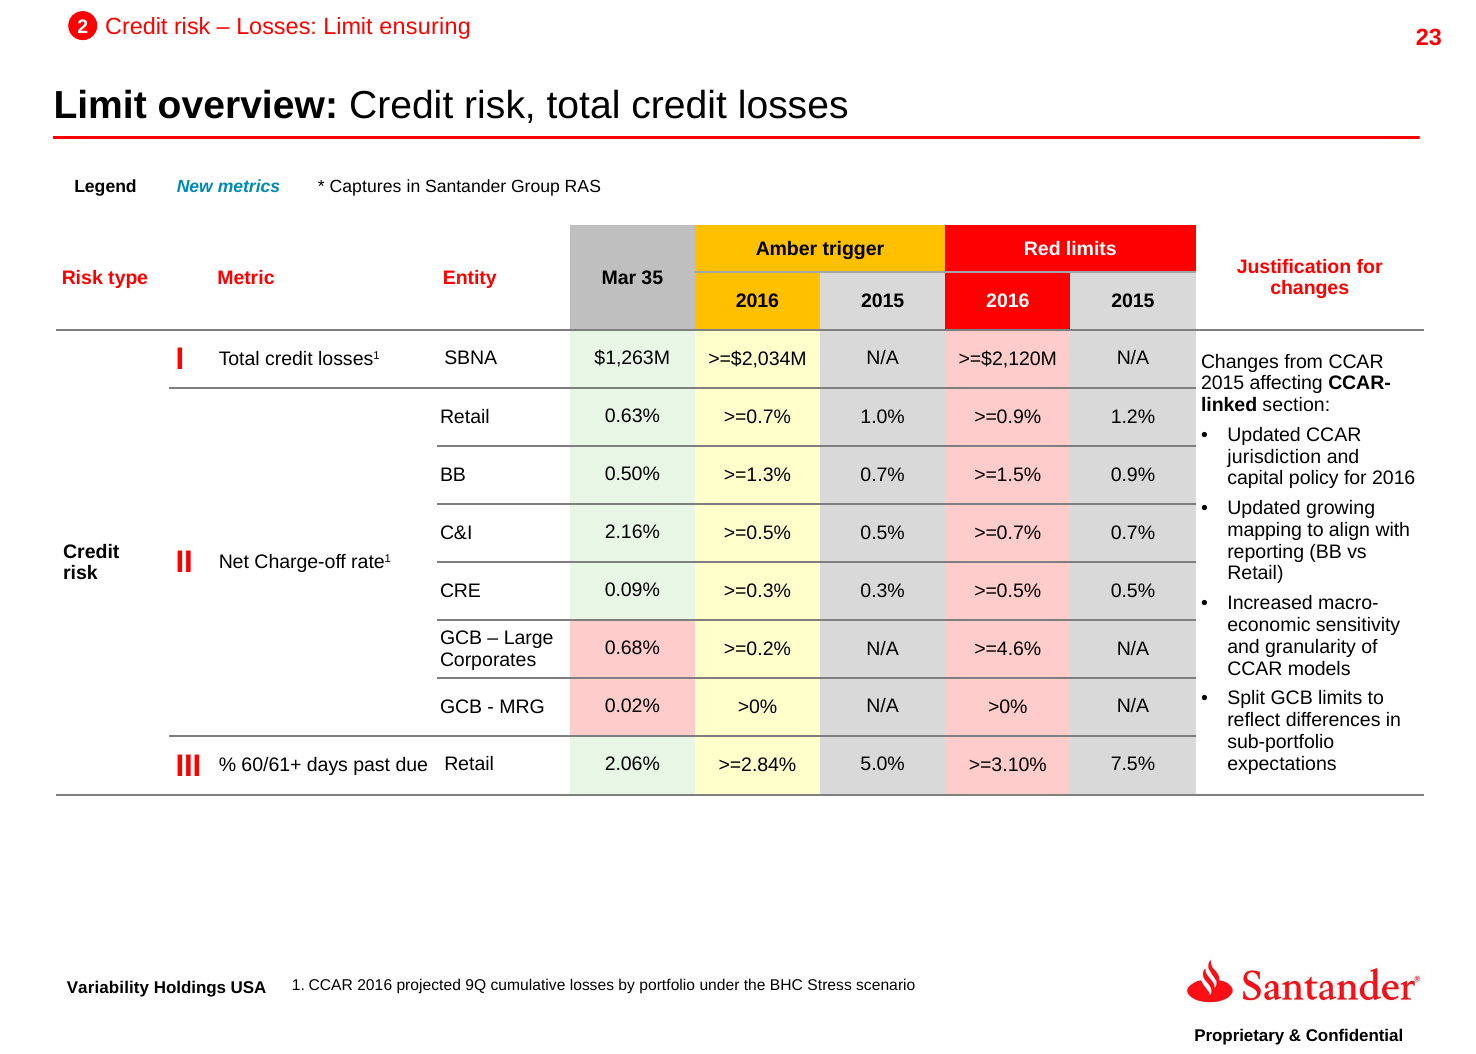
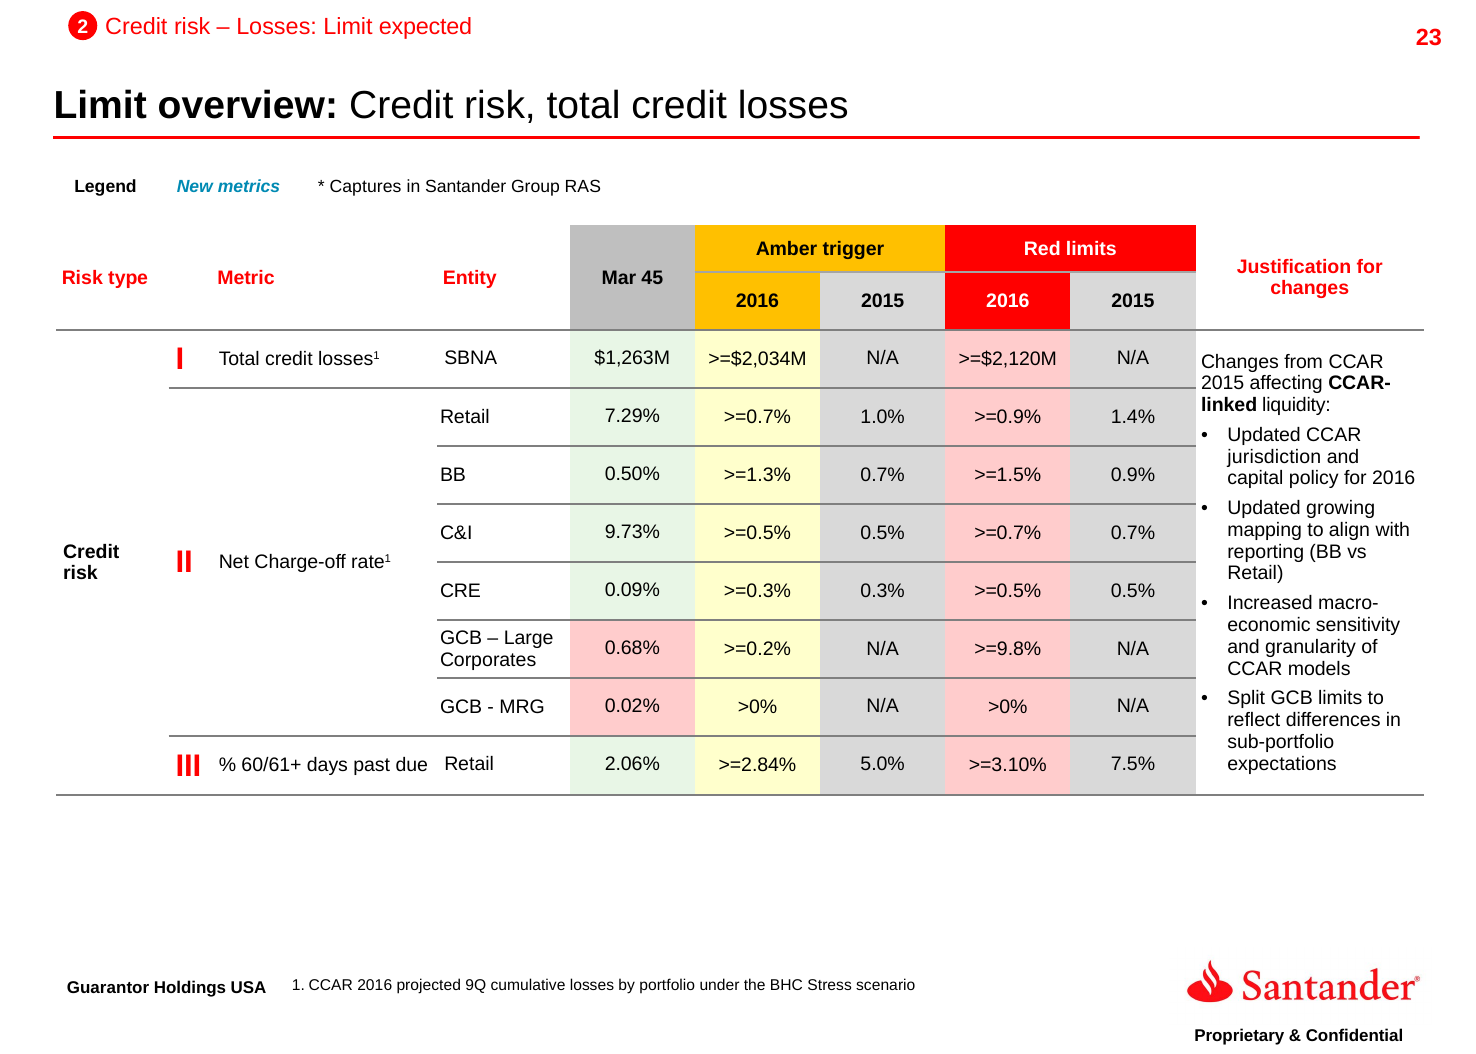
ensuring: ensuring -> expected
35: 35 -> 45
section: section -> liquidity
0.63%: 0.63% -> 7.29%
1.2%: 1.2% -> 1.4%
2.16%: 2.16% -> 9.73%
>=4.6%: >=4.6% -> >=9.8%
Variability: Variability -> Guarantor
